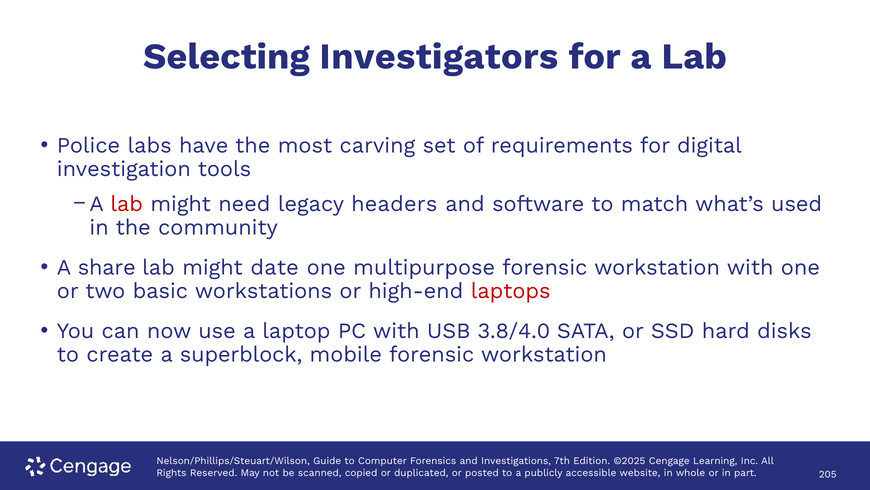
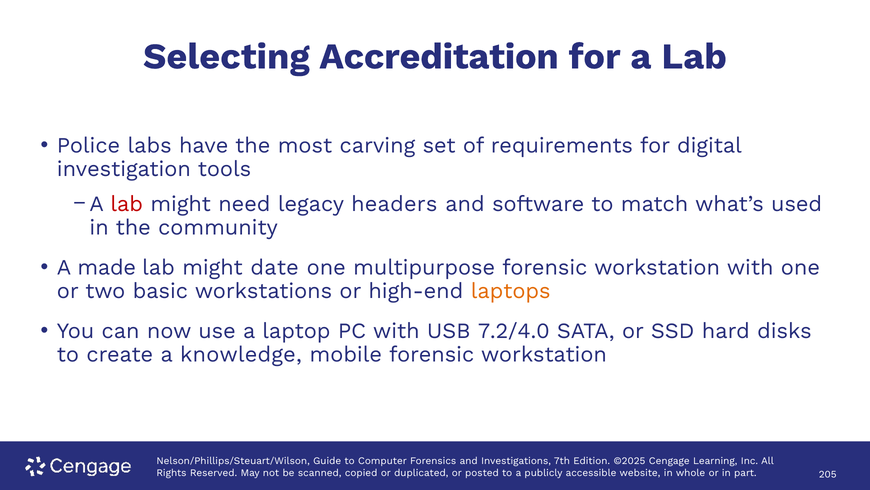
Investigators: Investigators -> Accreditation
share: share -> made
laptops colour: red -> orange
3.8/4.0: 3.8/4.0 -> 7.2/4.0
superblock: superblock -> knowledge
